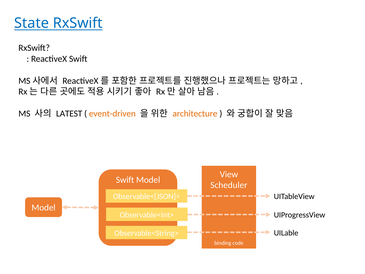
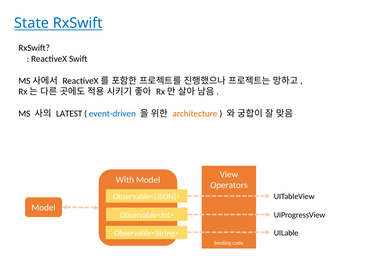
event-driven colour: orange -> blue
Swift at (125, 180): Swift -> With
Scheduler: Scheduler -> Operators
